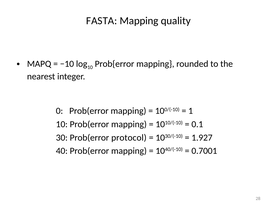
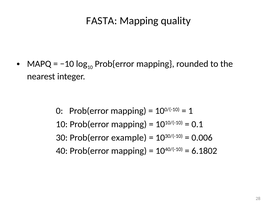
protocol: protocol -> example
1.927: 1.927 -> 0.006
0.7001: 0.7001 -> 6.1802
